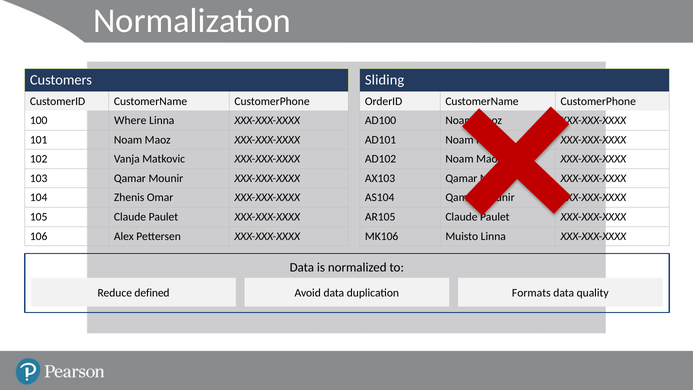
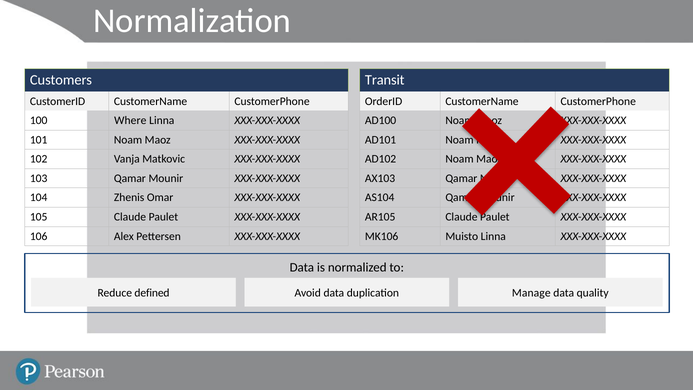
Sliding: Sliding -> Transit
Formats: Formats -> Manage
